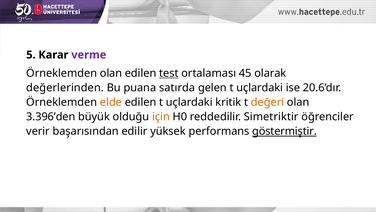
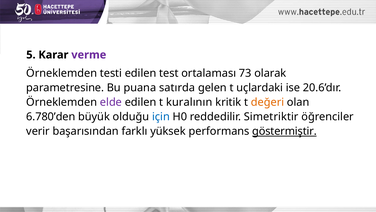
Örneklemden olan: olan -> testi
test underline: present -> none
45: 45 -> 73
değerlerinden: değerlerinden -> parametresine
elde colour: orange -> purple
edilen t uçlardaki: uçlardaki -> kuralının
3.396’den: 3.396’den -> 6.780’den
için colour: orange -> blue
edilir: edilir -> farklı
